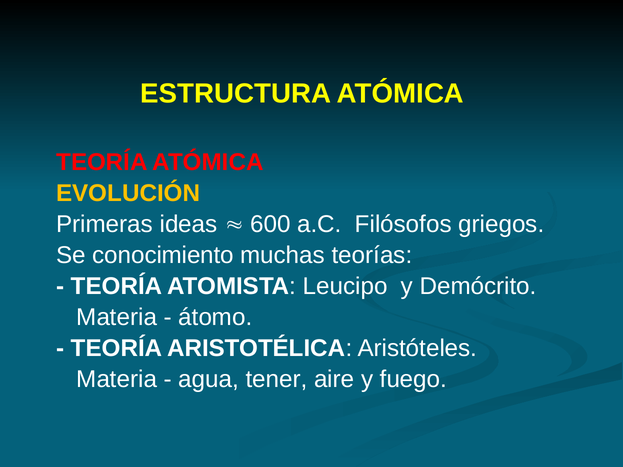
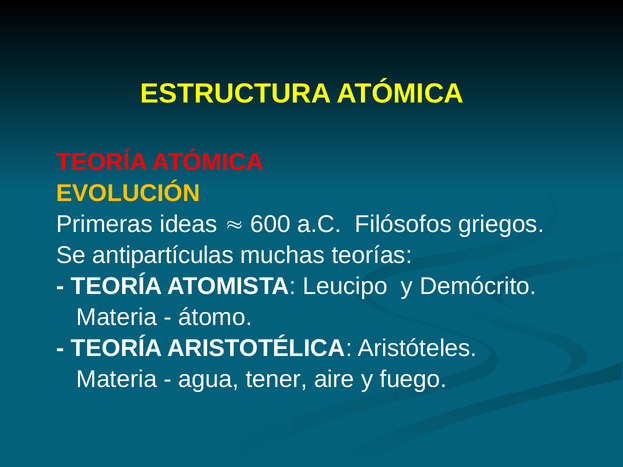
conocimiento: conocimiento -> antipartículas
